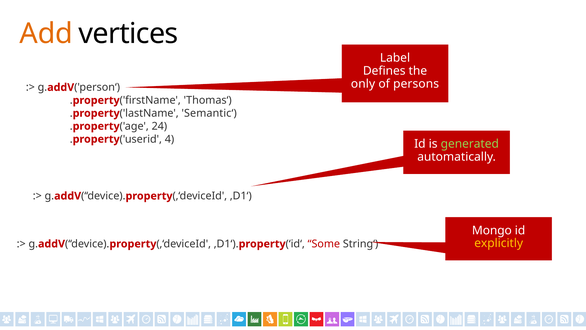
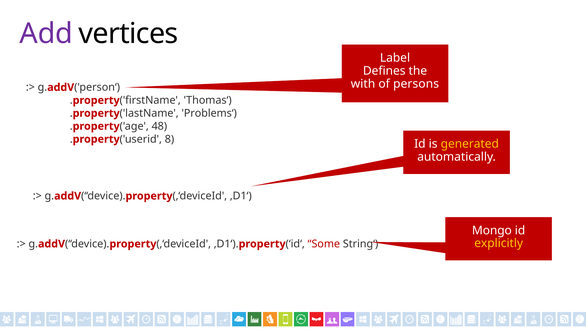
Add colour: orange -> purple
only: only -> with
Semantic‘: Semantic‘ -> Problems‘
24: 24 -> 48
4: 4 -> 8
generated colour: light green -> yellow
